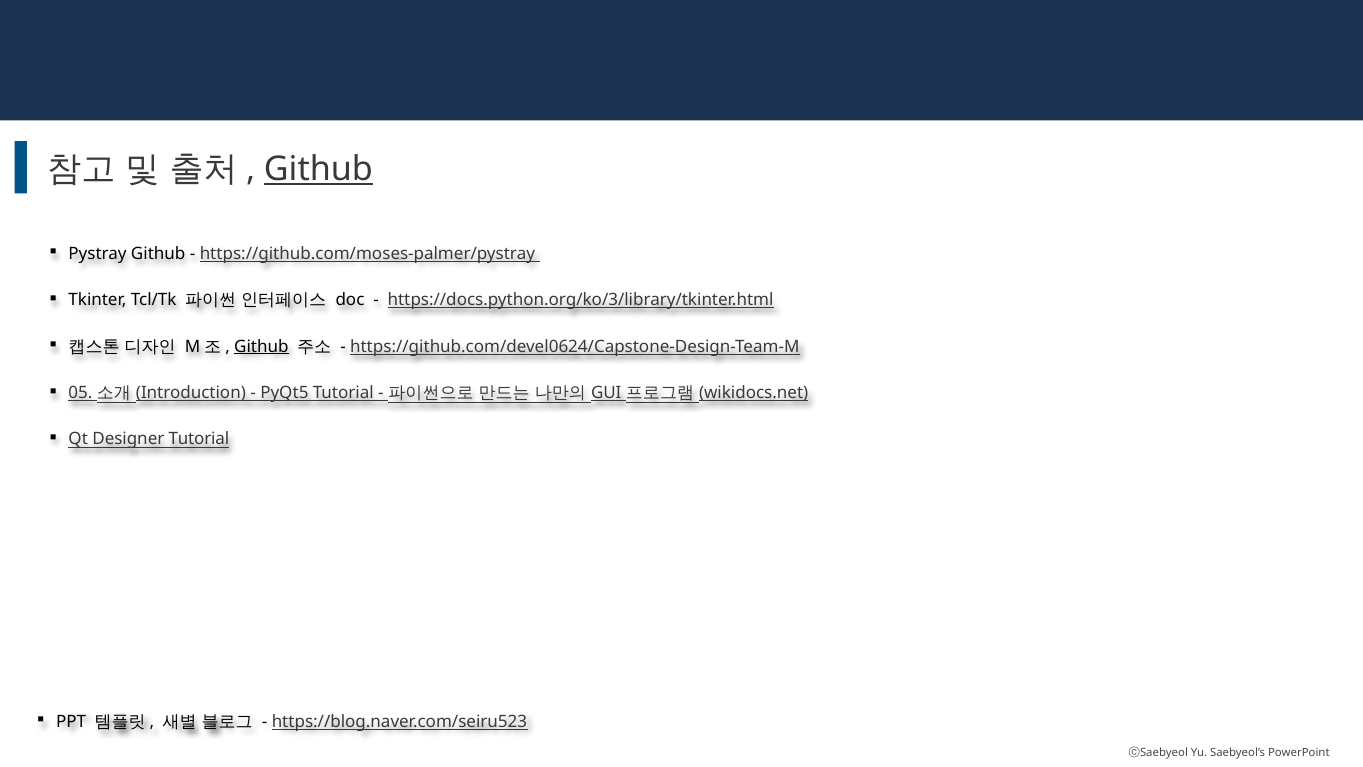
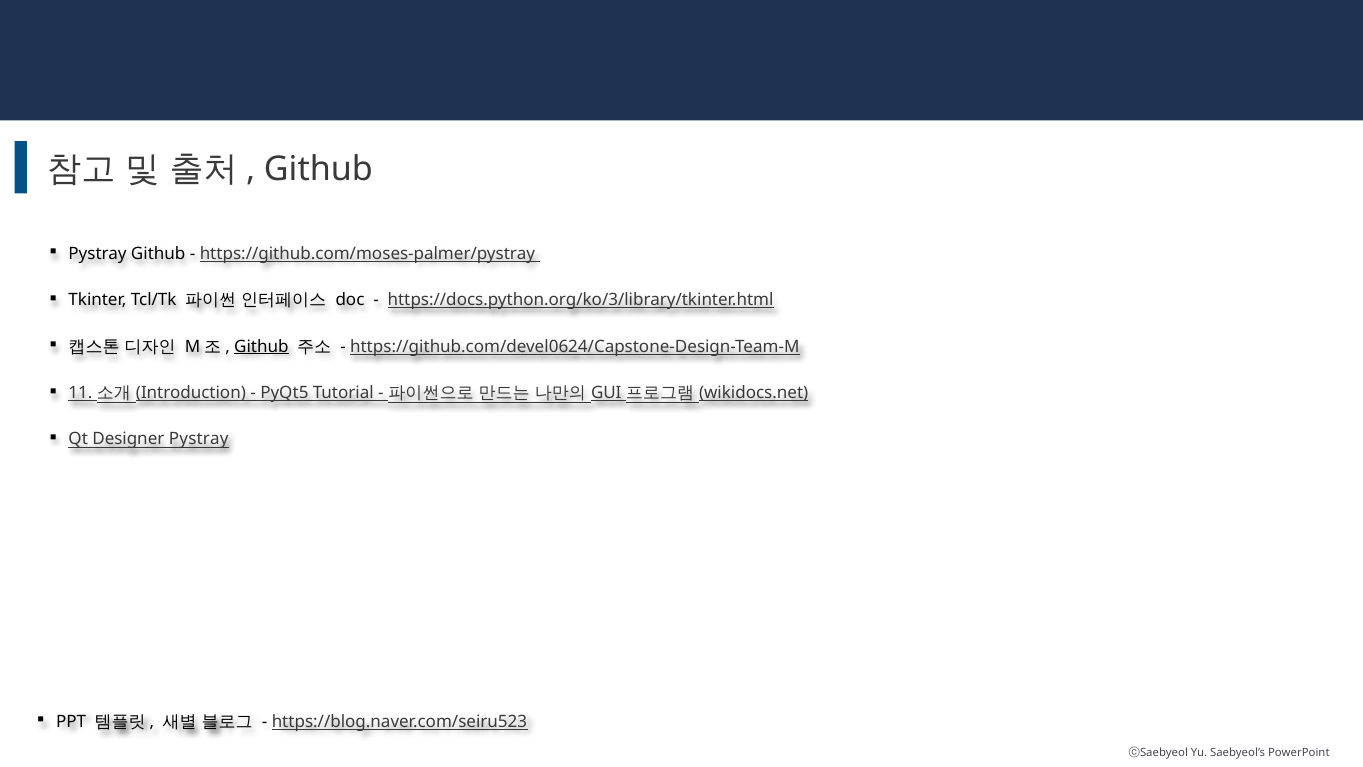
Github at (318, 169) underline: present -> none
05: 05 -> 11
Designer Tutorial: Tutorial -> Pystray
